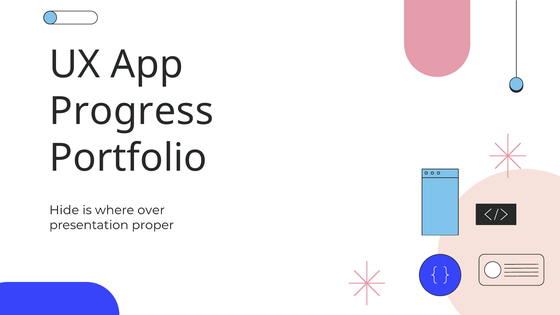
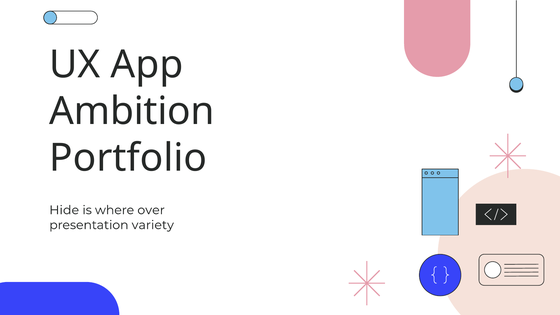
Progress: Progress -> Ambition
proper: proper -> variety
